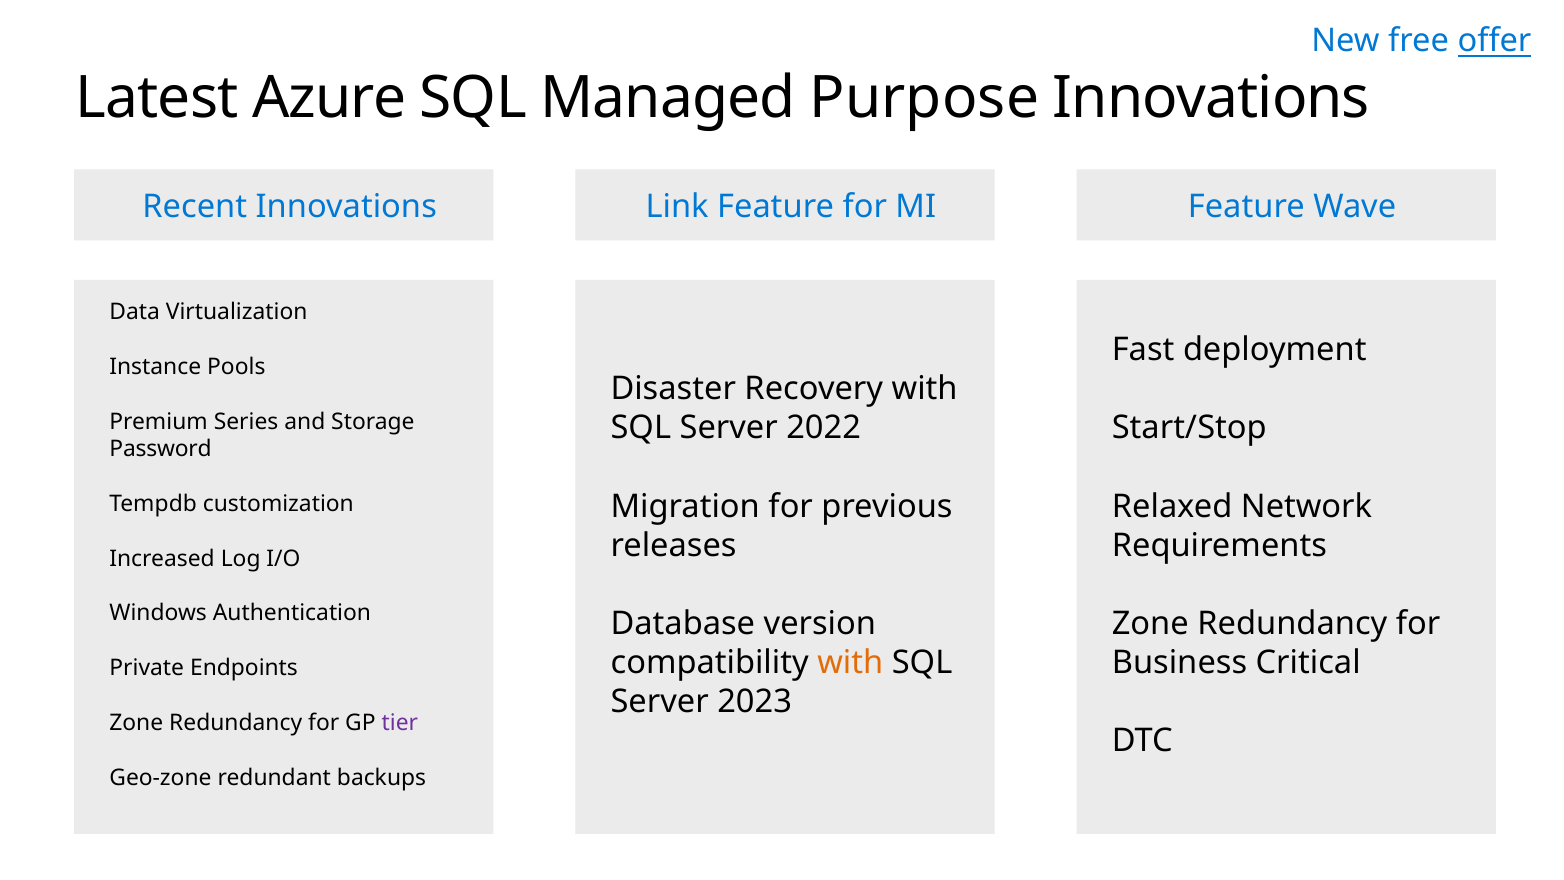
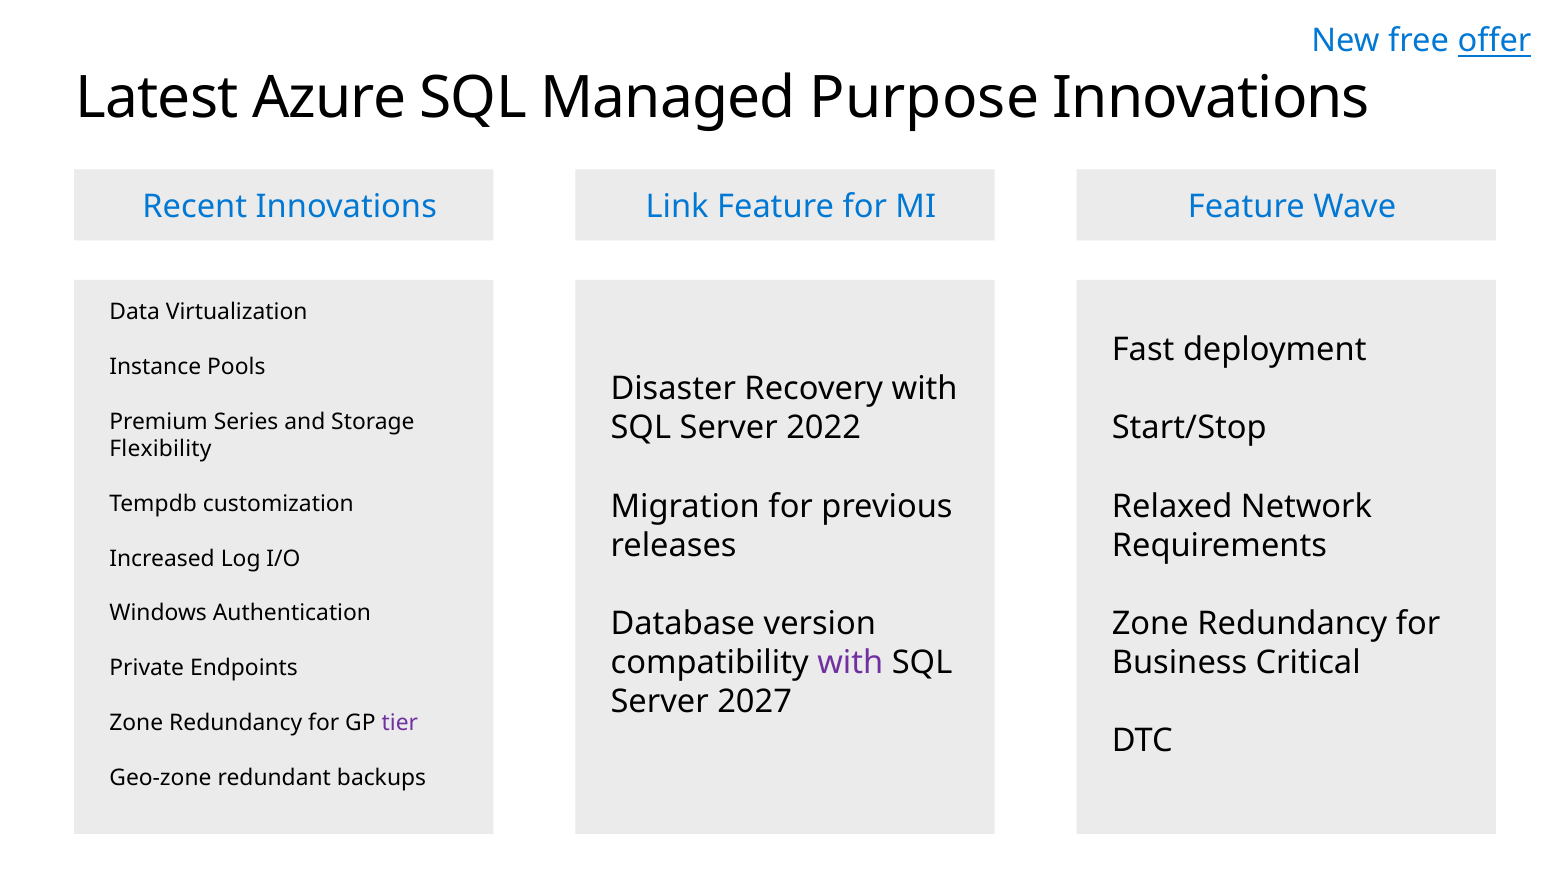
Password: Password -> Flexibility
with at (850, 663) colour: orange -> purple
2023: 2023 -> 2027
